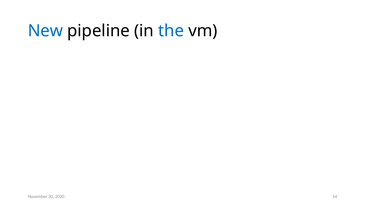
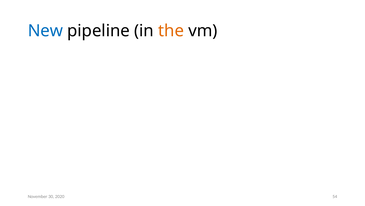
the colour: blue -> orange
